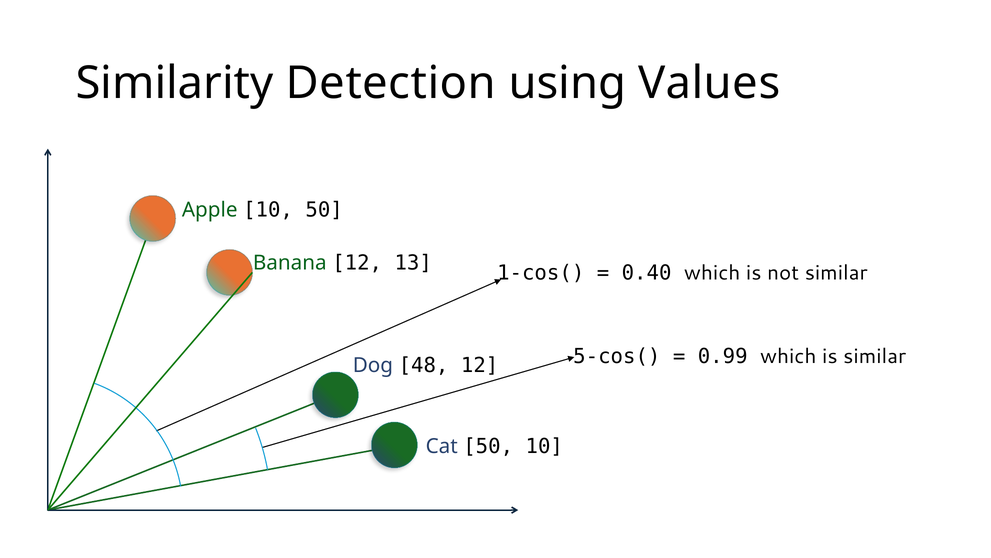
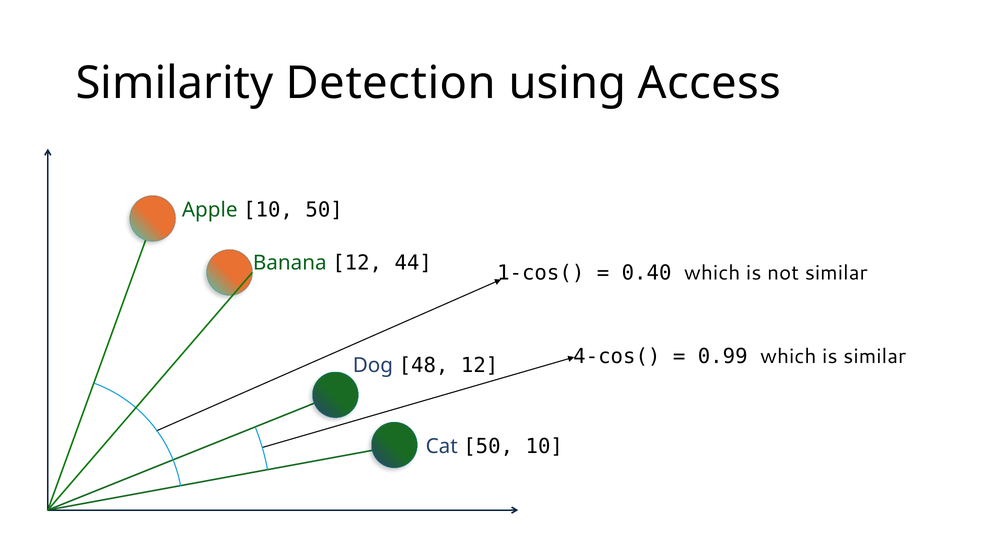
Values: Values -> Access
13: 13 -> 44
5-cos(: 5-cos( -> 4-cos(
